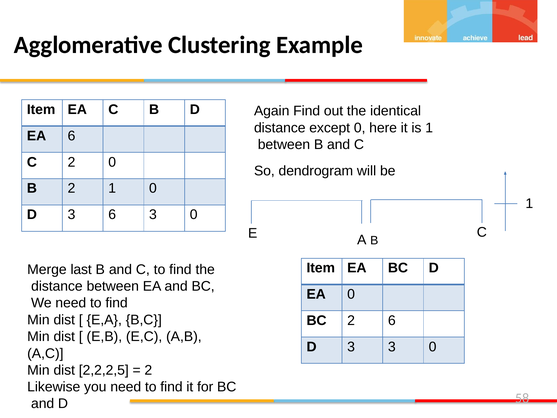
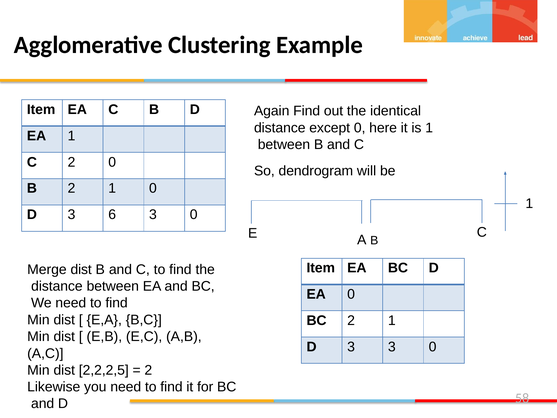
EA 6: 6 -> 1
Merge last: last -> dist
BC 2 6: 6 -> 1
